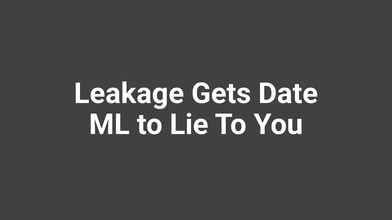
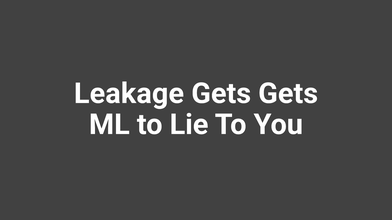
Gets Date: Date -> Gets
